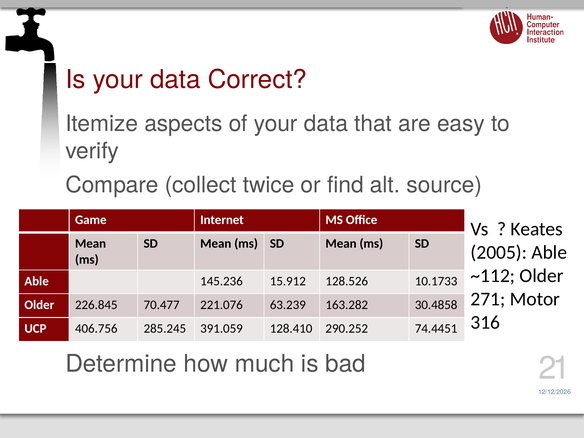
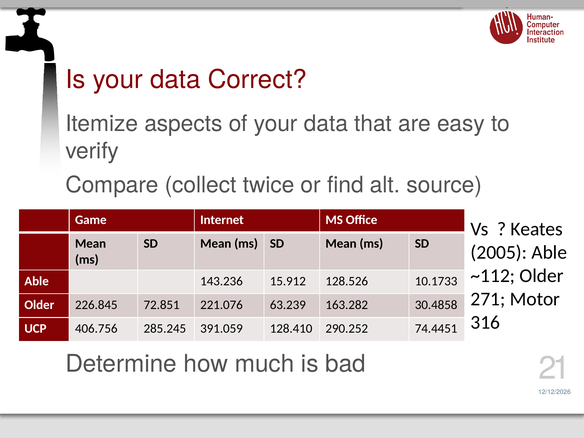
145.236: 145.236 -> 143.236
70.477: 70.477 -> 72.851
